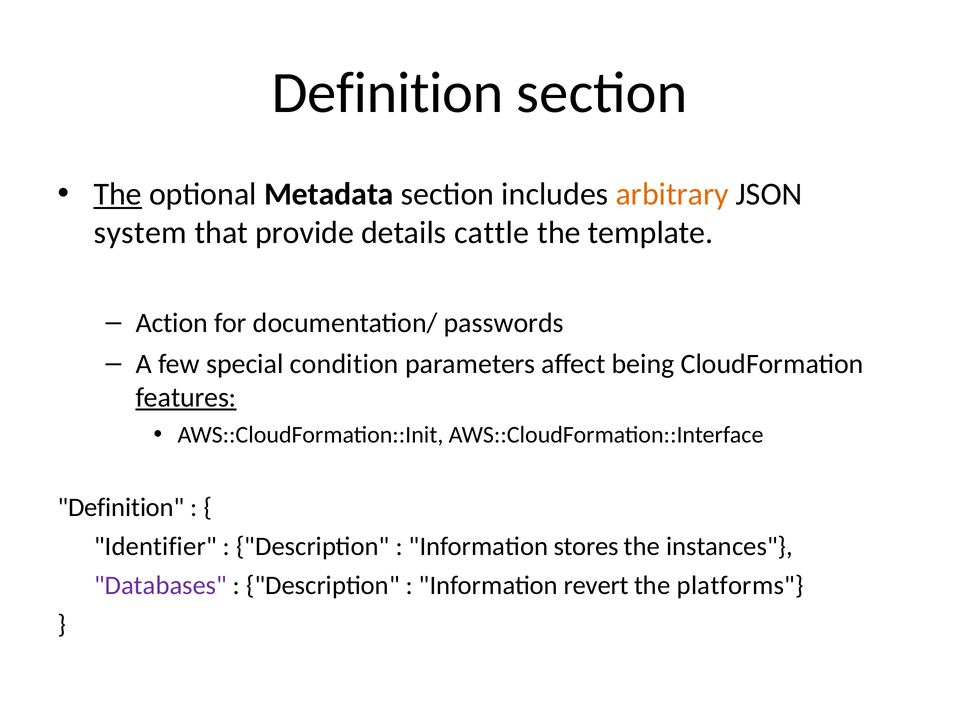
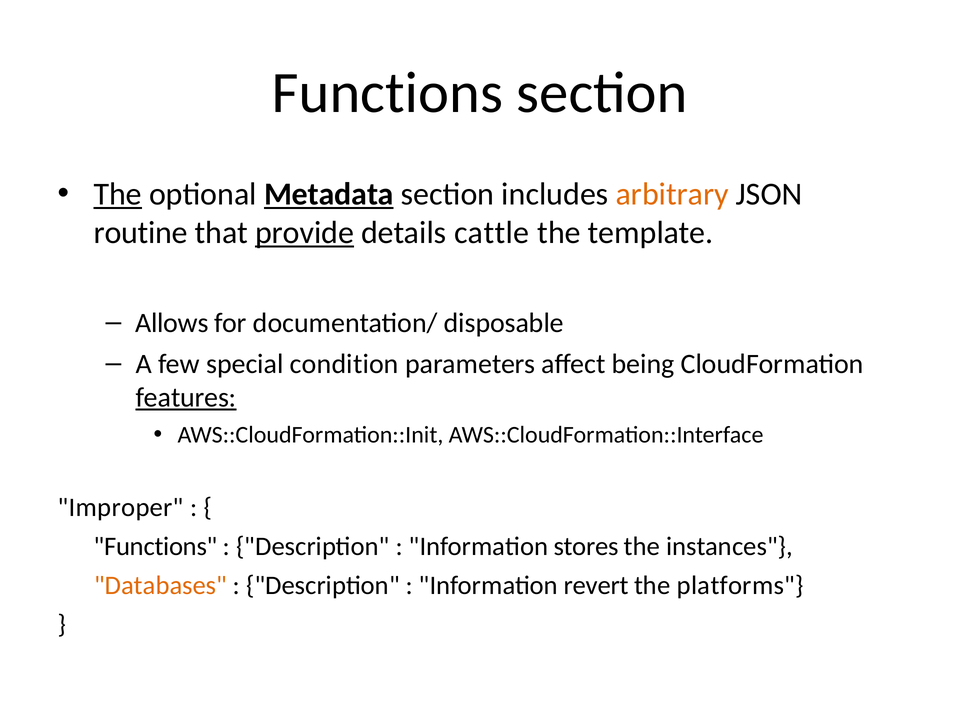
Definition at (388, 93): Definition -> Functions
Metadata underline: none -> present
system: system -> routine
provide underline: none -> present
Action: Action -> Allows
passwords: passwords -> disposable
Definition at (121, 507): Definition -> Improper
Identifier at (155, 546): Identifier -> Functions
Databases colour: purple -> orange
